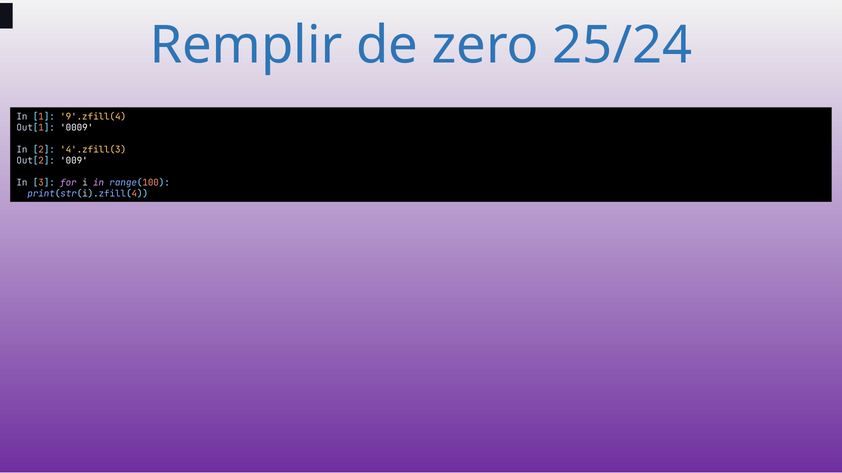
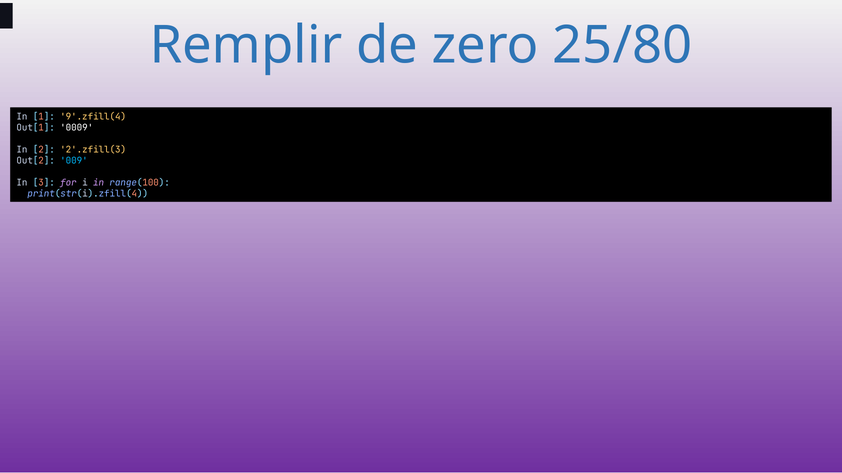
25/24: 25/24 -> 25/80
4'.zfill(3: 4'.zfill(3 -> 2'.zfill(3
009 colour: white -> light blue
